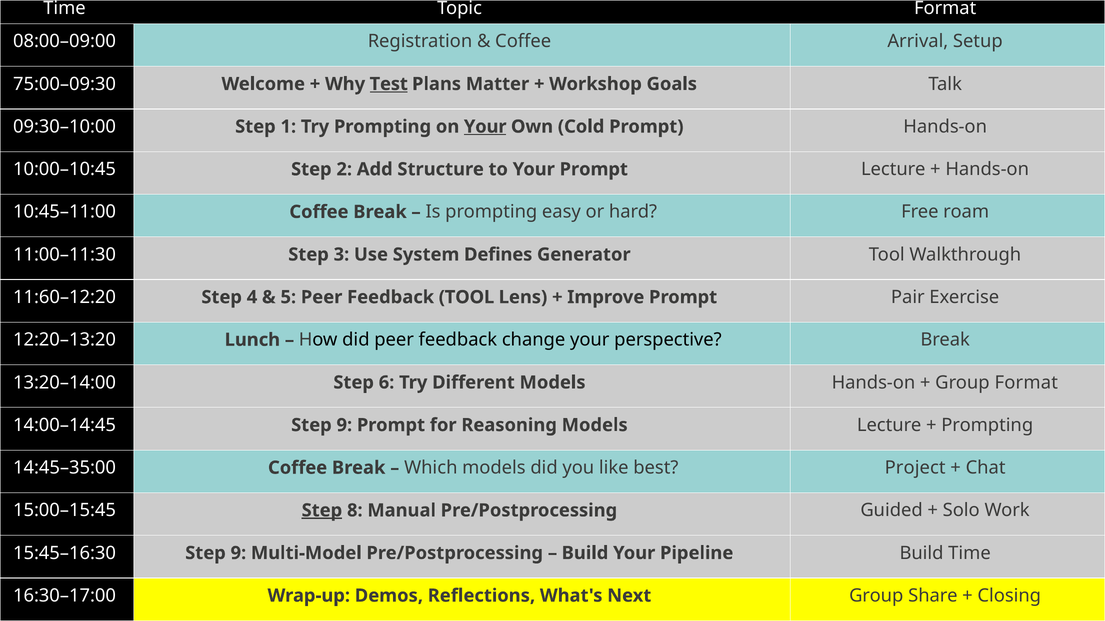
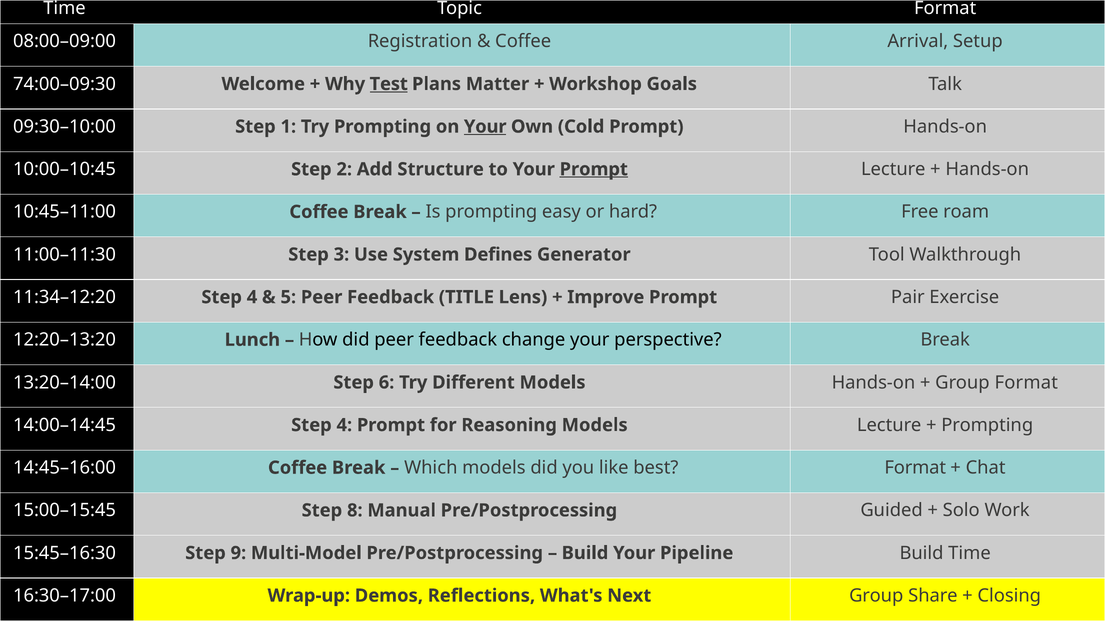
75:00–09:30: 75:00–09:30 -> 74:00–09:30
Prompt at (594, 169) underline: none -> present
11:60–12:20: 11:60–12:20 -> 11:34–12:20
Feedback TOOL: TOOL -> TITLE
14:00–14:45 Step 9: 9 -> 4
14:45–35:00: 14:45–35:00 -> 14:45–16:00
best Project: Project -> Format
Step at (322, 511) underline: present -> none
